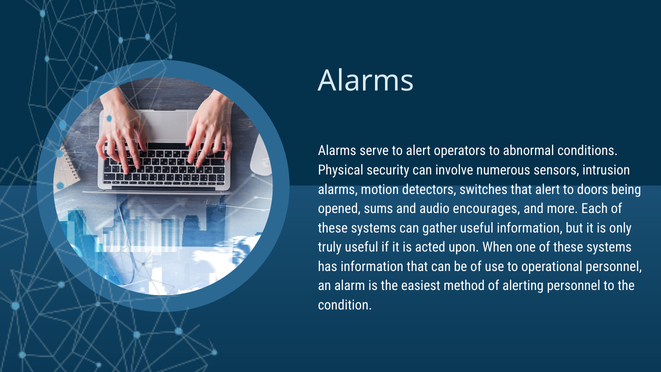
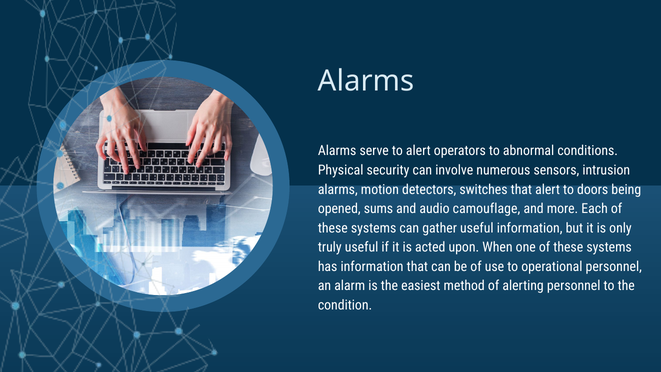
encourages: encourages -> camouflage
